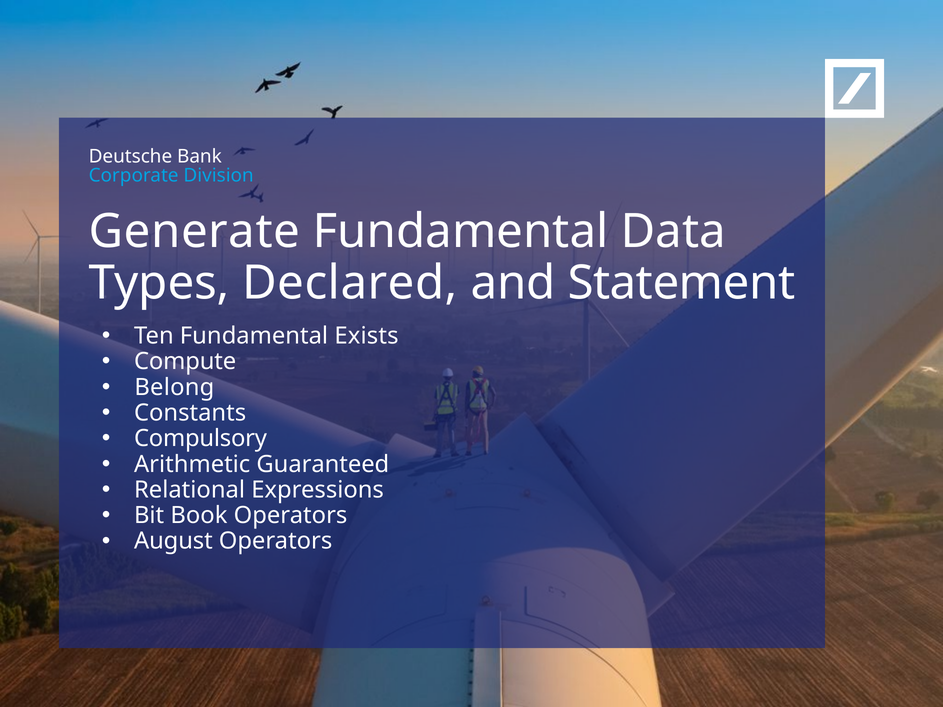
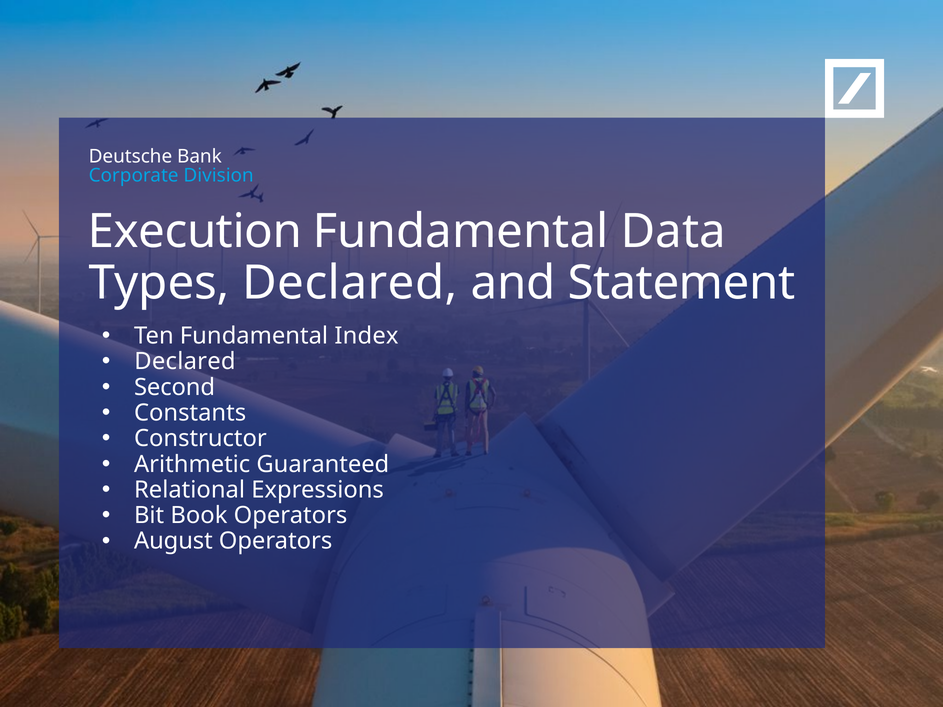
Generate: Generate -> Execution
Exists: Exists -> Index
Compute at (185, 362): Compute -> Declared
Belong: Belong -> Second
Compulsory: Compulsory -> Constructor
